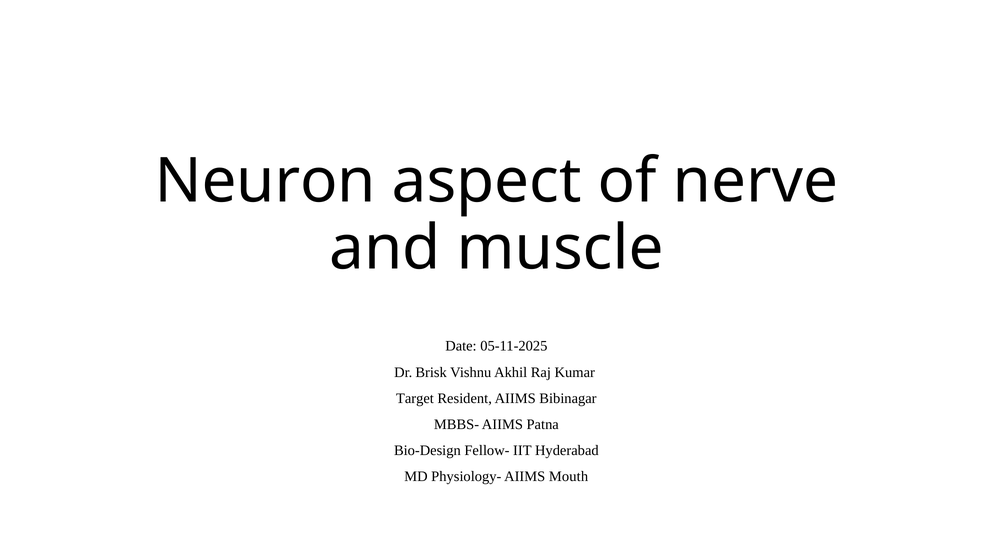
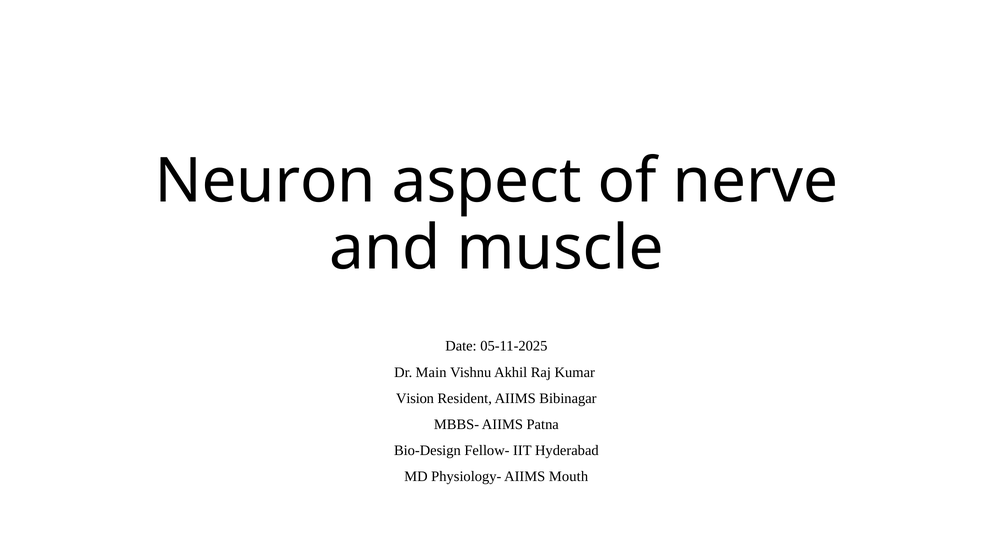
Brisk: Brisk -> Main
Target: Target -> Vision
